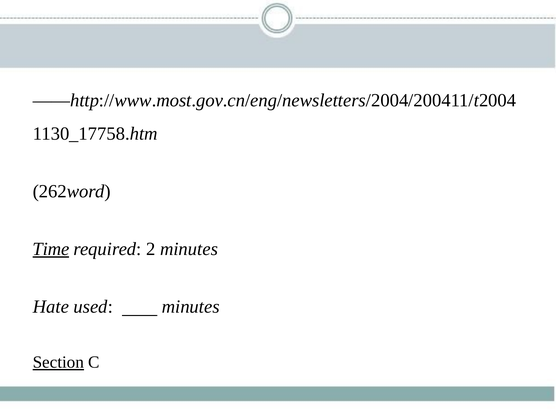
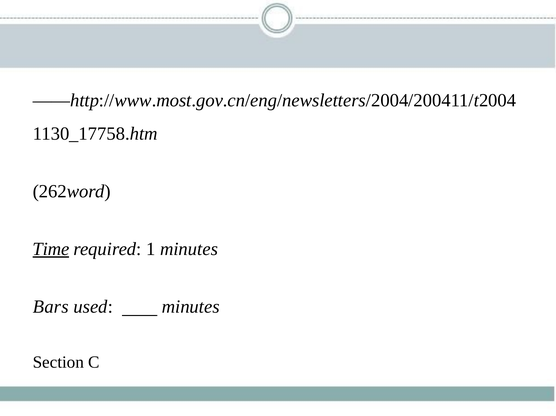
2: 2 -> 1
Hate: Hate -> Bars
Section underline: present -> none
